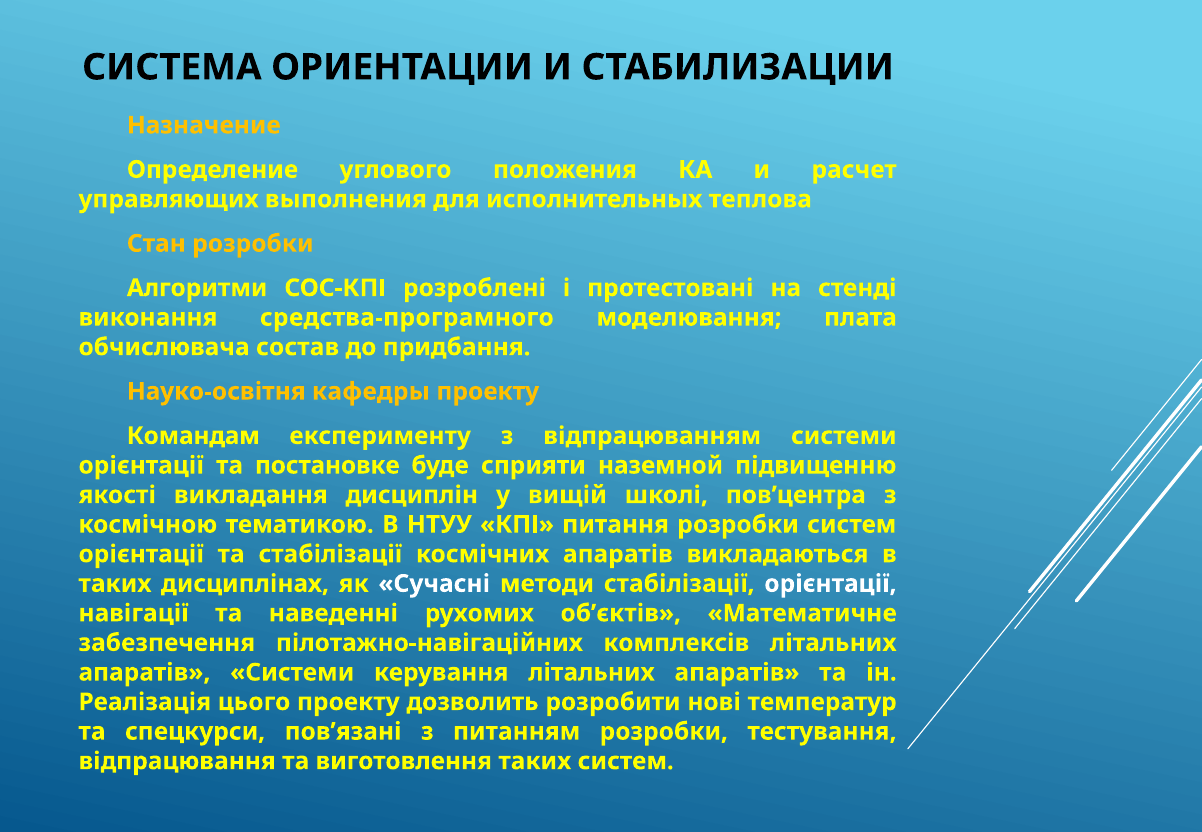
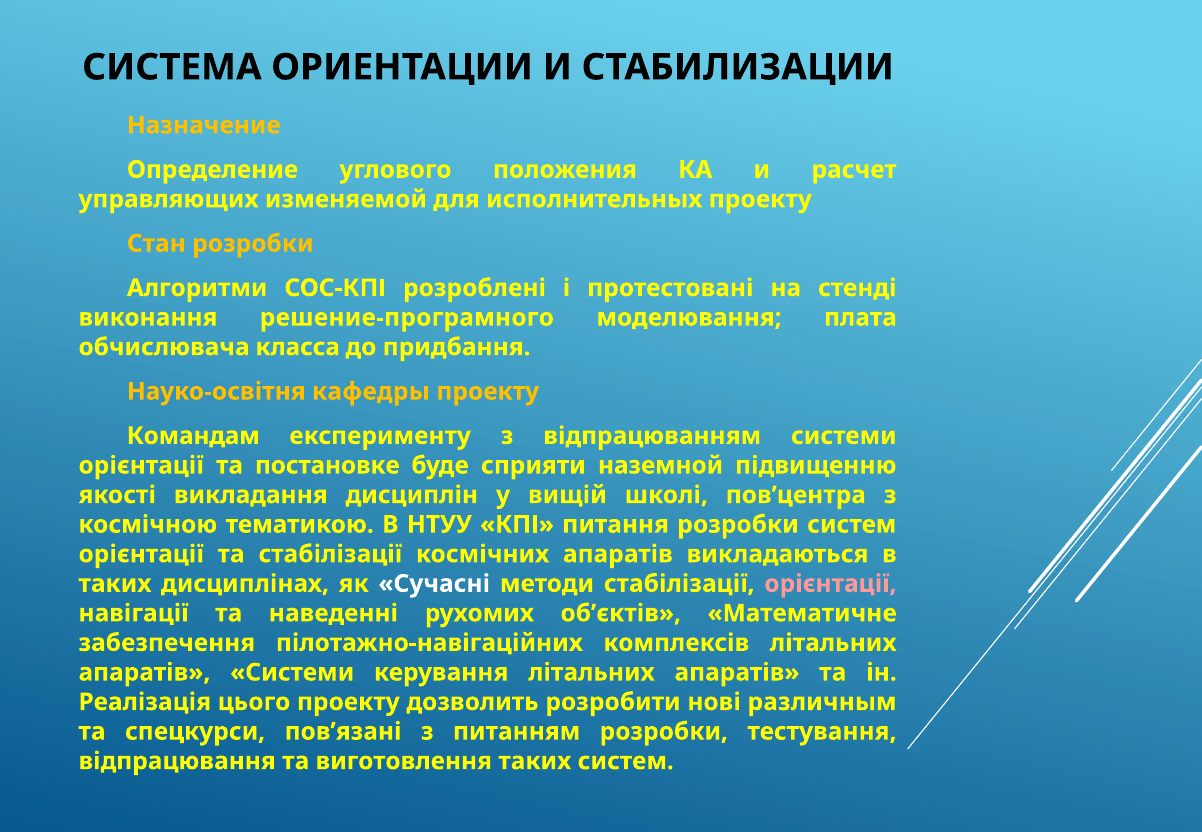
выполнения: выполнения -> изменяемой
исполнительных теплова: теплова -> проекту
средства-програмного: средства-програмного -> решение-програмного
состав: состав -> класса
орієнтації at (830, 584) colour: white -> pink
температур: температур -> различным
